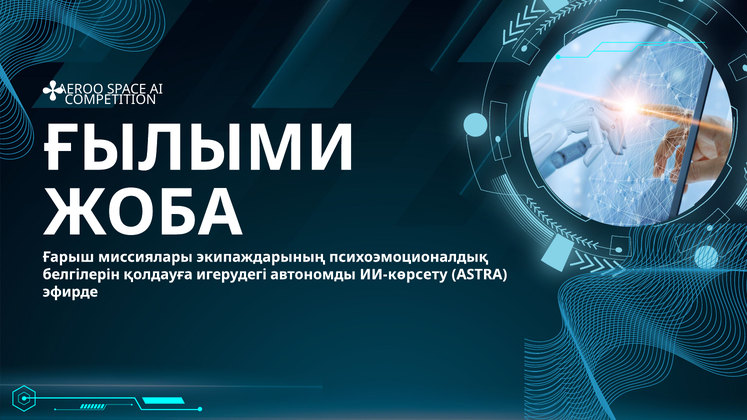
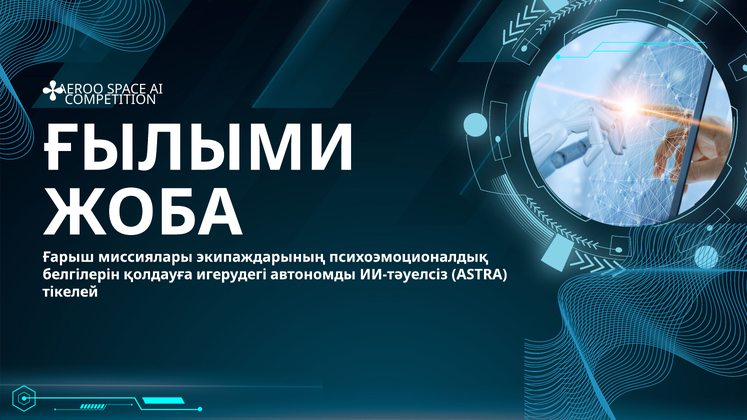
ИИ-көрсету: ИИ-көрсету -> ИИ-тәуелсіз
эфирде: эфирде -> тікелей
